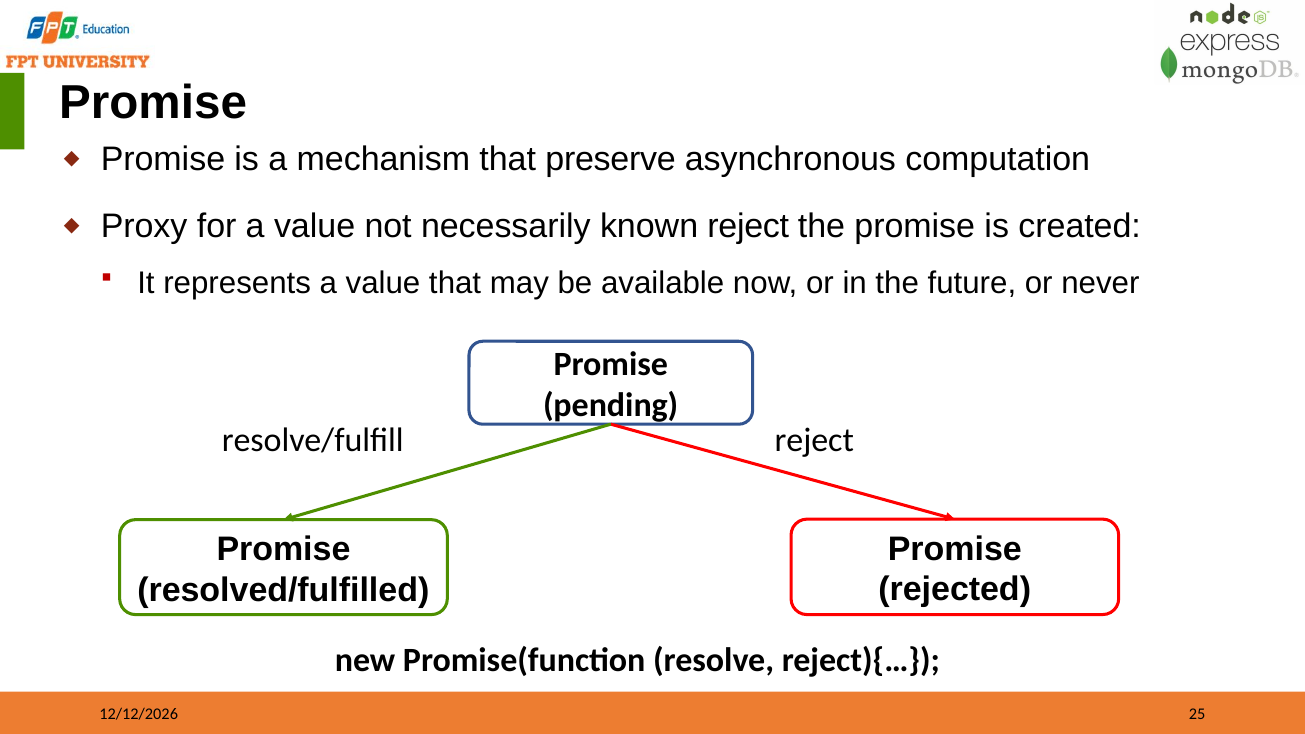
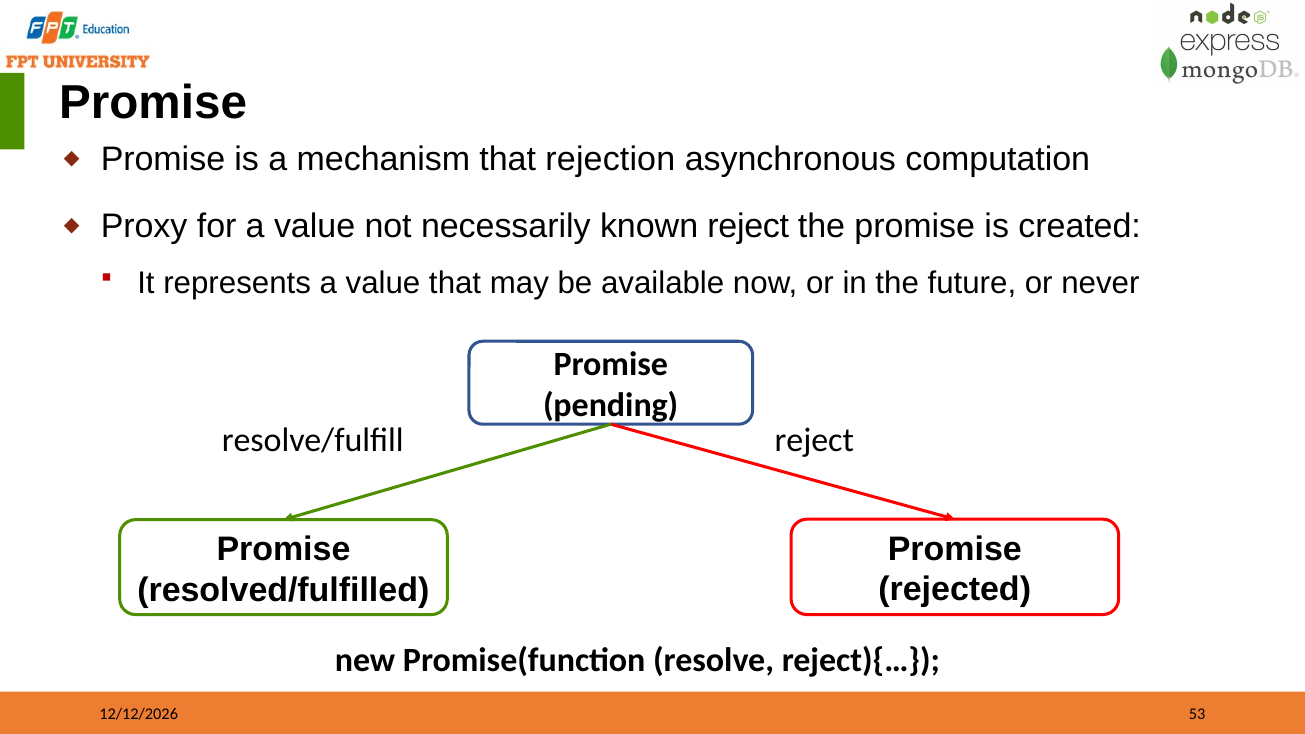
preserve: preserve -> rejection
25: 25 -> 53
